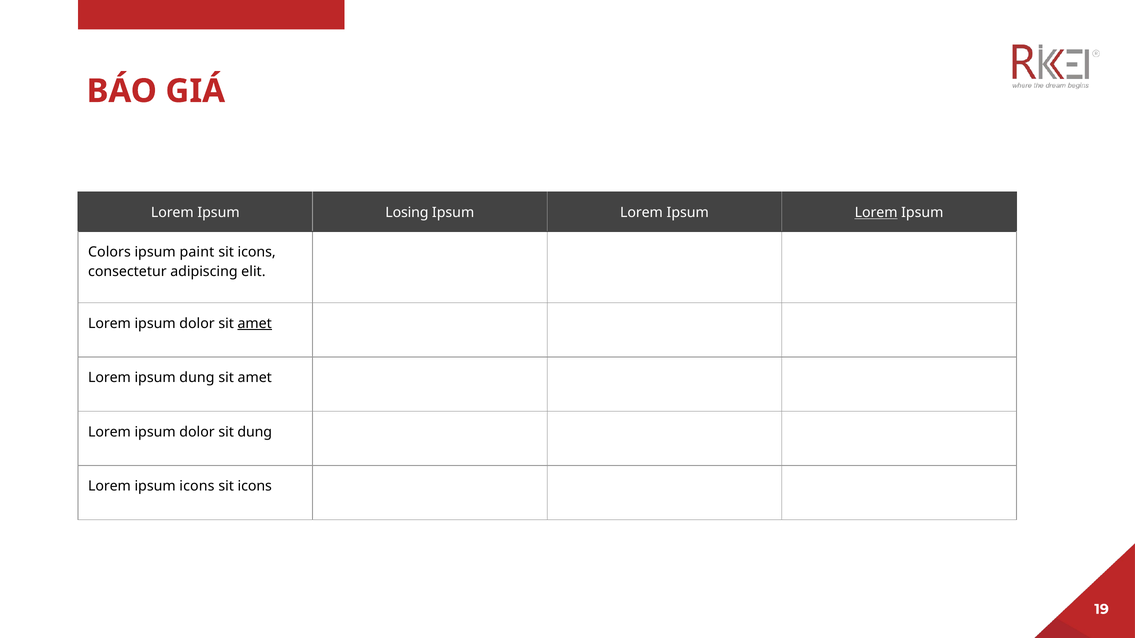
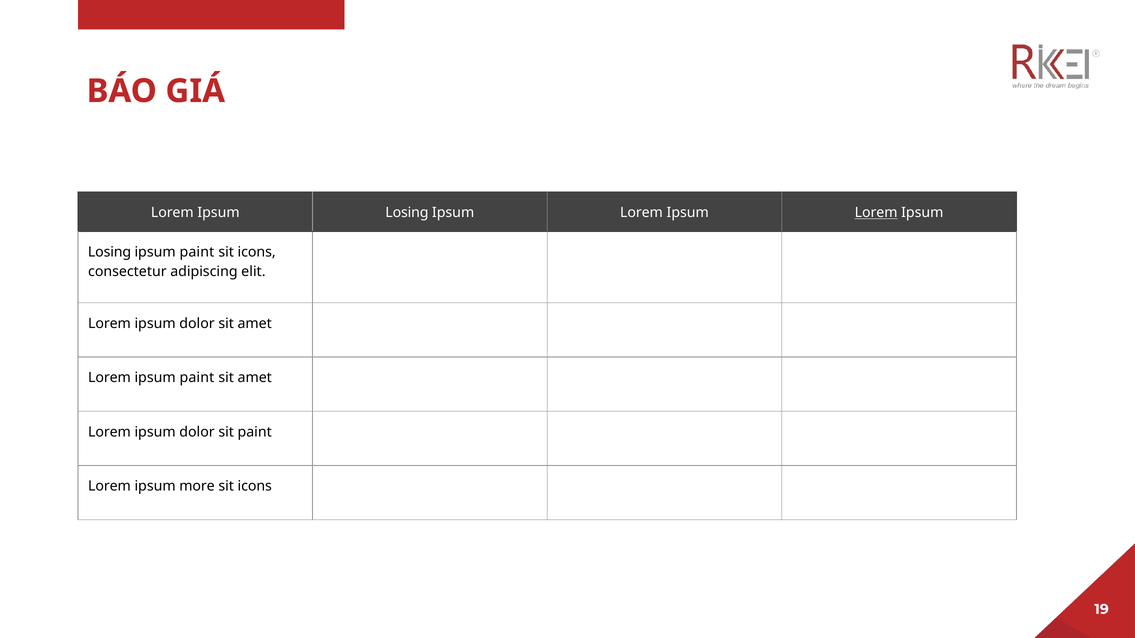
Colors at (109, 252): Colors -> Losing
amet at (255, 324) underline: present -> none
Lorem ipsum dung: dung -> paint
sit dung: dung -> paint
ipsum icons: icons -> more
